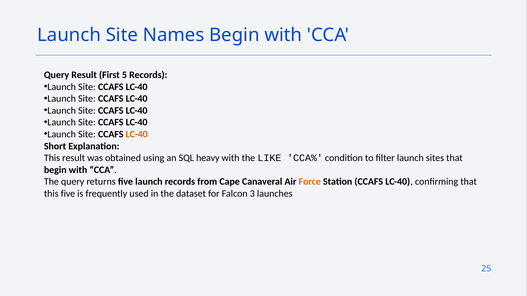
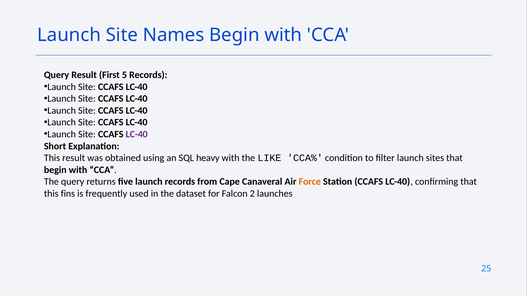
LC-40 at (137, 134) colour: orange -> purple
this five: five -> fins
3: 3 -> 2
